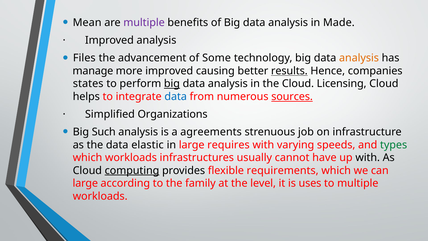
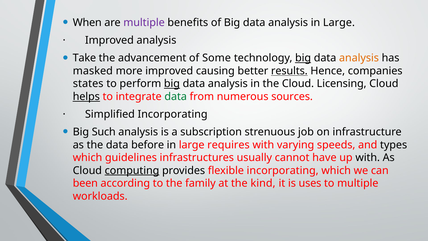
Mean: Mean -> When
analysis in Made: Made -> Large
Files: Files -> Take
big at (303, 58) underline: none -> present
manage: manage -> masked
helps underline: none -> present
data at (176, 97) colour: blue -> green
sources underline: present -> none
Simplified Organizations: Organizations -> Incorporating
agreements: agreements -> subscription
elastic: elastic -> before
types colour: green -> black
which workloads: workloads -> guidelines
flexible requirements: requirements -> incorporating
large at (85, 183): large -> been
level: level -> kind
